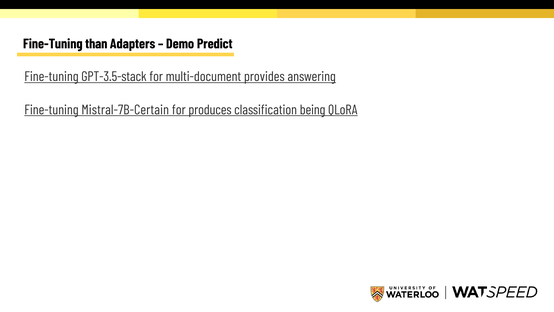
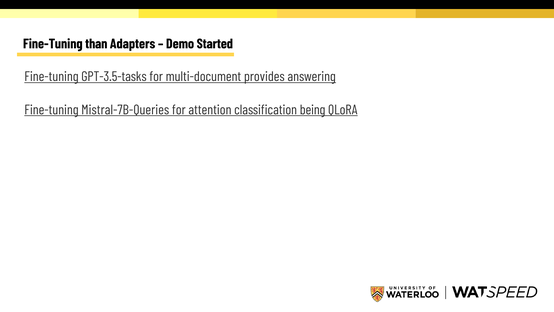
Predict: Predict -> Started
GPT-3.5-stack: GPT-3.5-stack -> GPT-3.5-tasks
Mistral-7B-Certain: Mistral-7B-Certain -> Mistral-7B-Queries
produces: produces -> attention
